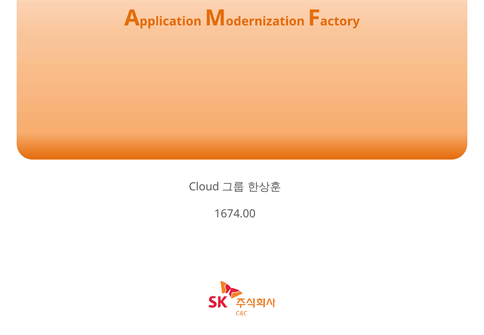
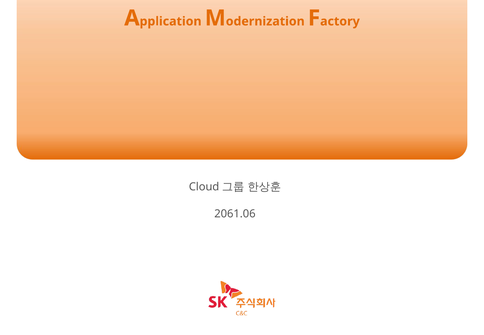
1674.00: 1674.00 -> 2061.06
